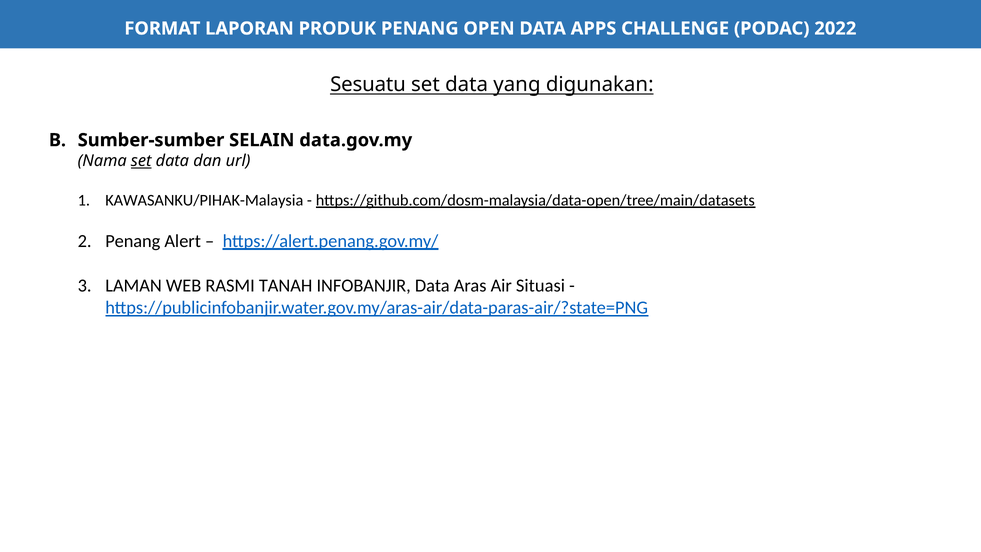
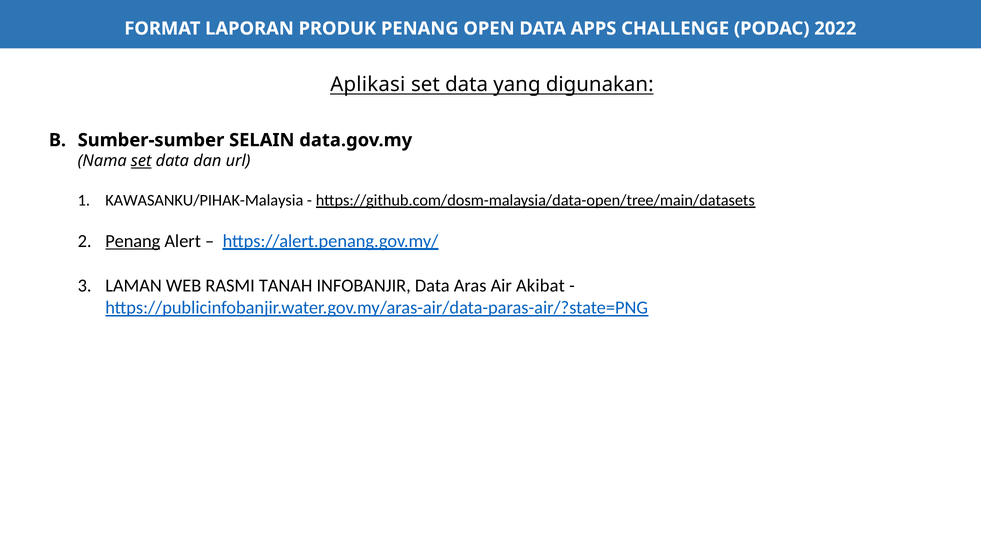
Sesuatu: Sesuatu -> Aplikasi
Penang at (133, 241) underline: none -> present
Situasi: Situasi -> Akibat
